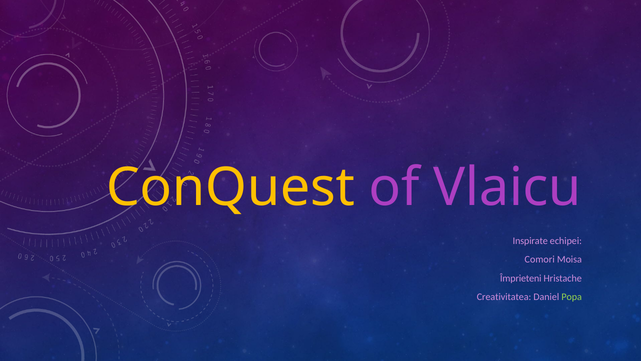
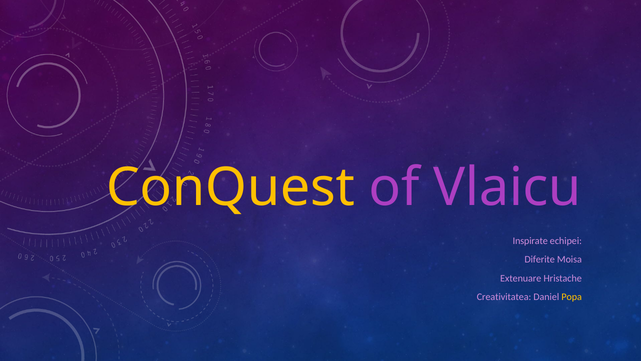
Comori: Comori -> Diferite
Împrieteni: Împrieteni -> Extenuare
Popa colour: light green -> yellow
